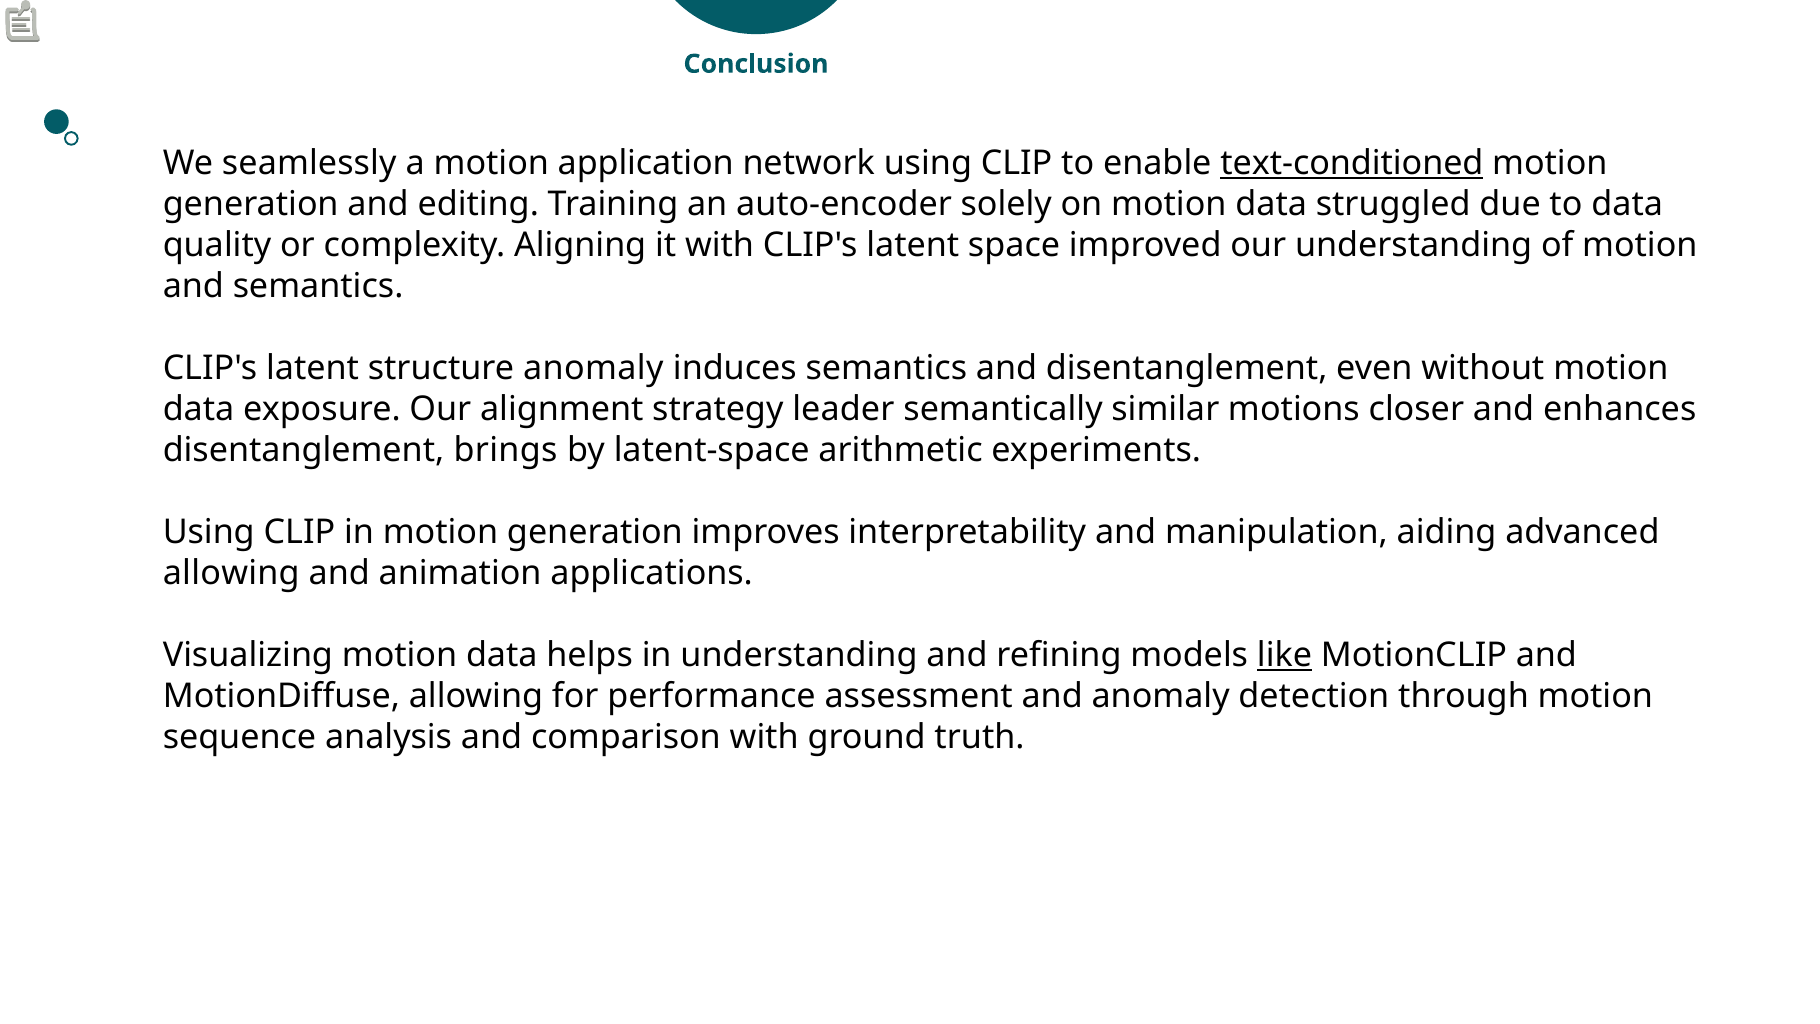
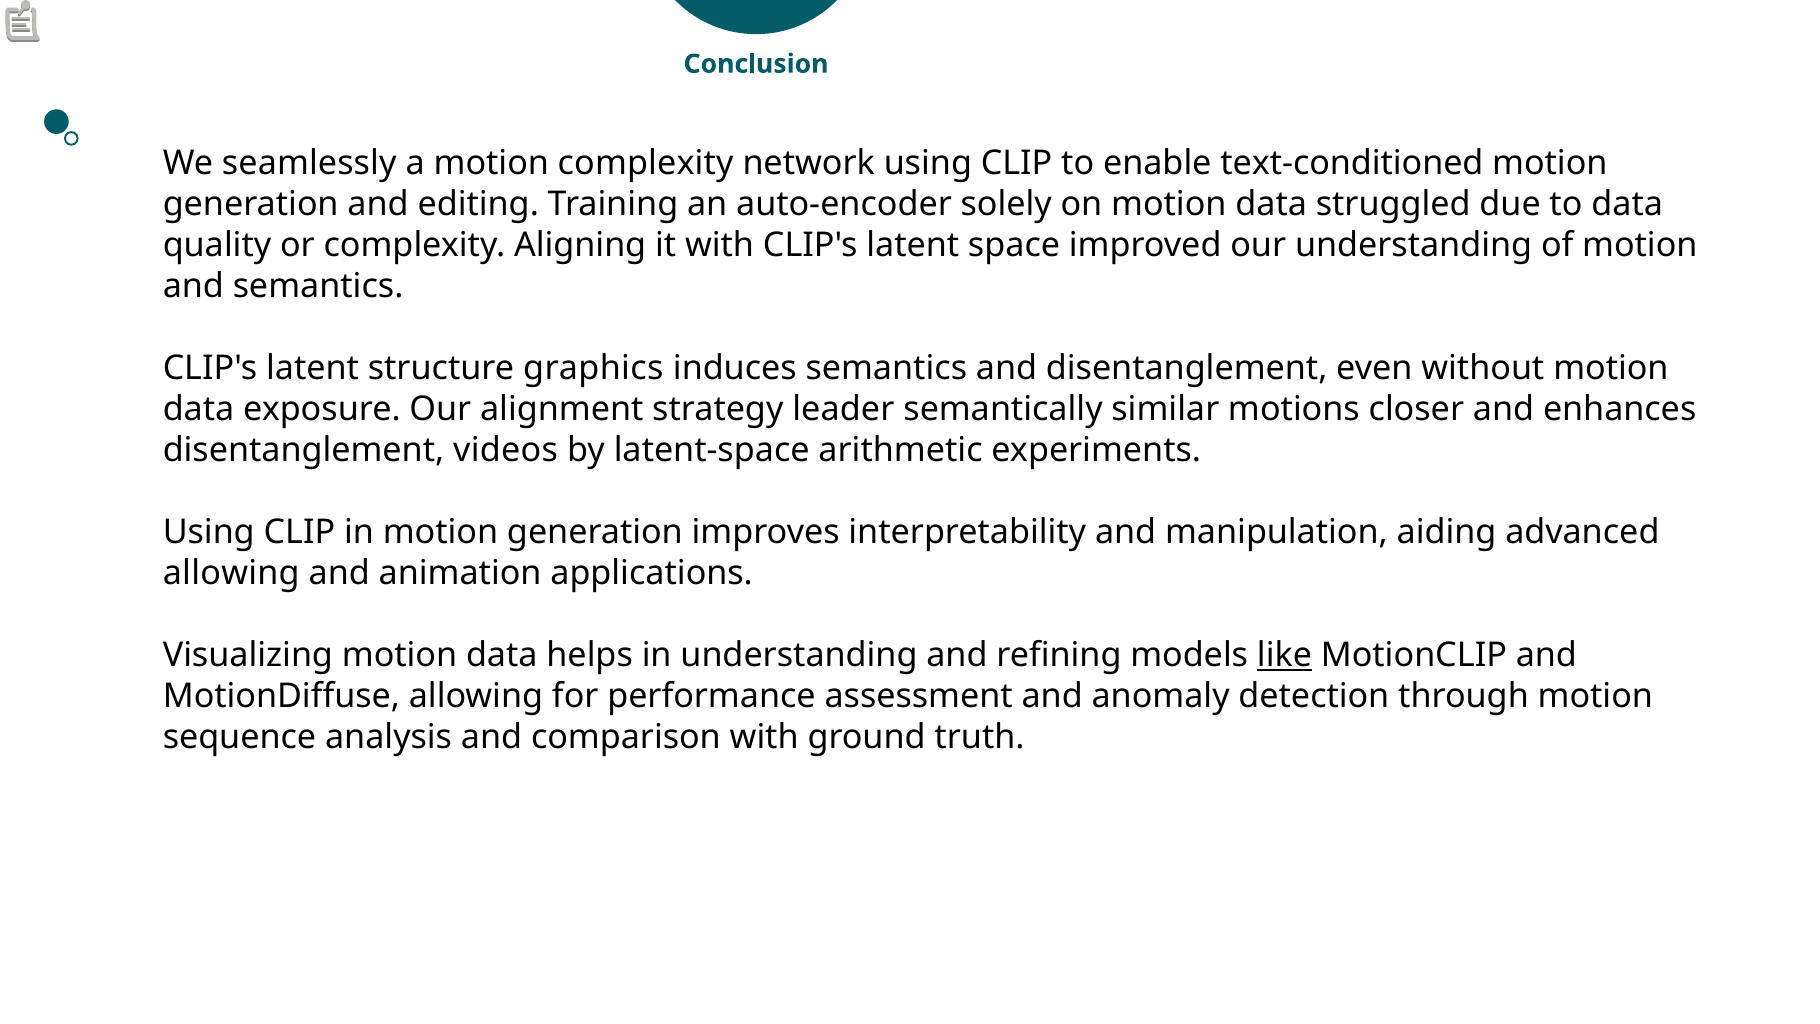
motion application: application -> complexity
text-conditioned underline: present -> none
structure anomaly: anomaly -> graphics
brings: brings -> videos
